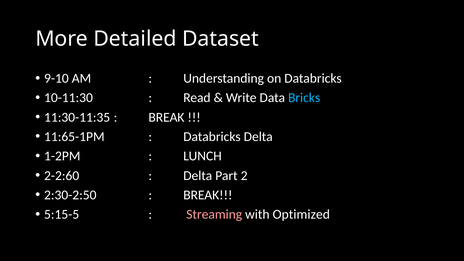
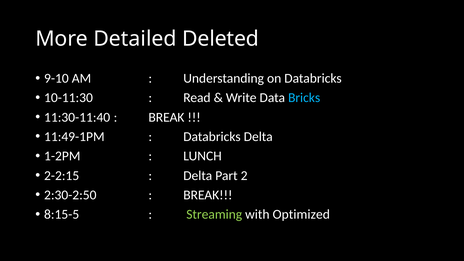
Dataset: Dataset -> Deleted
11:30-11:35: 11:30-11:35 -> 11:30-11:40
11:65-1PM: 11:65-1PM -> 11:49-1PM
2-2:60: 2-2:60 -> 2-2:15
5:15-5: 5:15-5 -> 8:15-5
Streaming colour: pink -> light green
